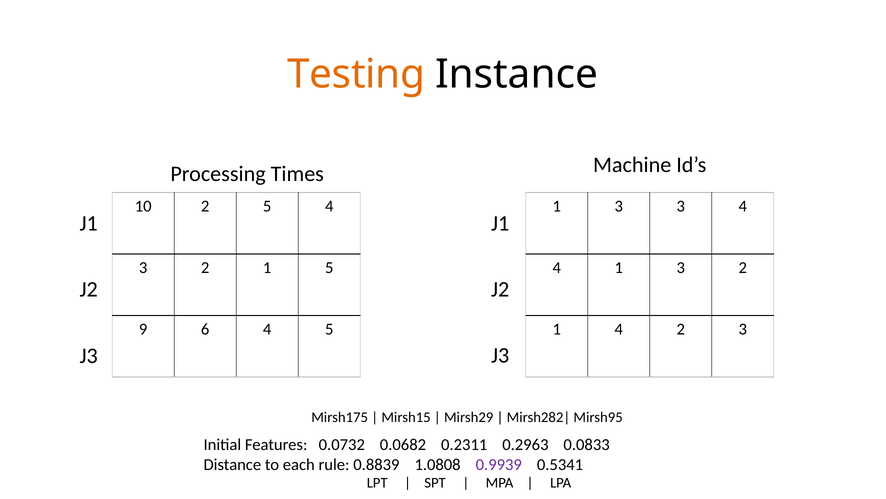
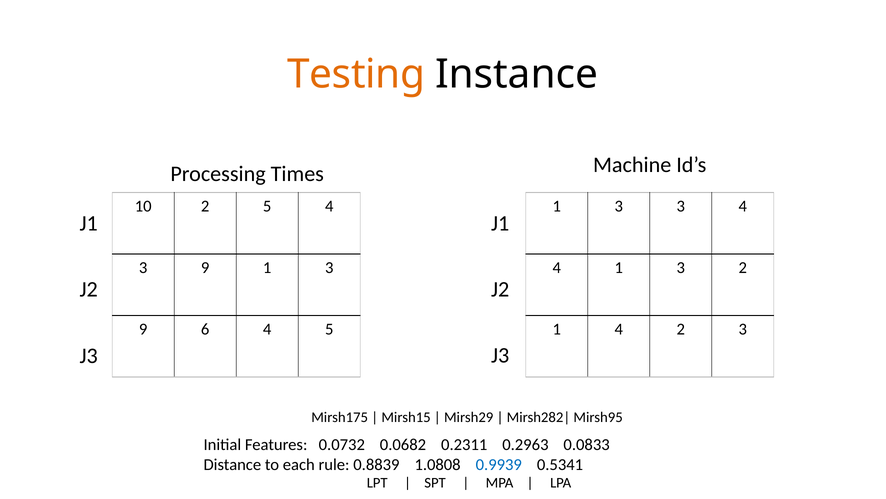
2 at (205, 267): 2 -> 9
5 at (329, 267): 5 -> 3
0.9939 colour: purple -> blue
